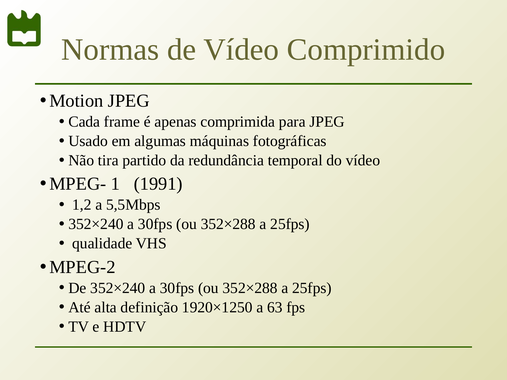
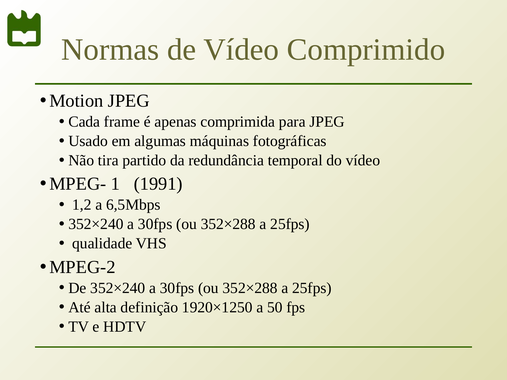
5,5Mbps: 5,5Mbps -> 6,5Mbps
63: 63 -> 50
